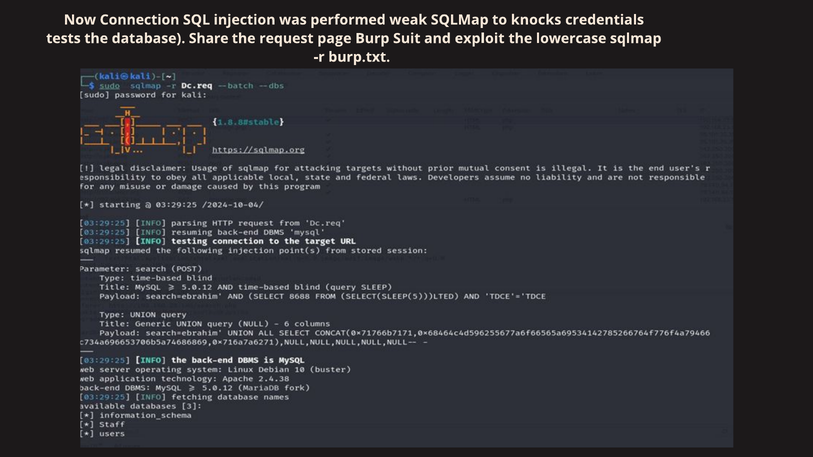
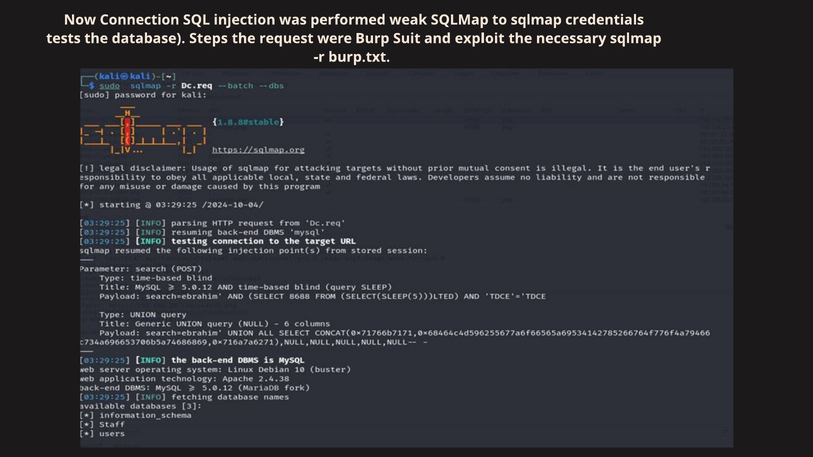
to knocks: knocks -> sqlmap
Share: Share -> Steps
page: page -> were
lowercase: lowercase -> necessary
